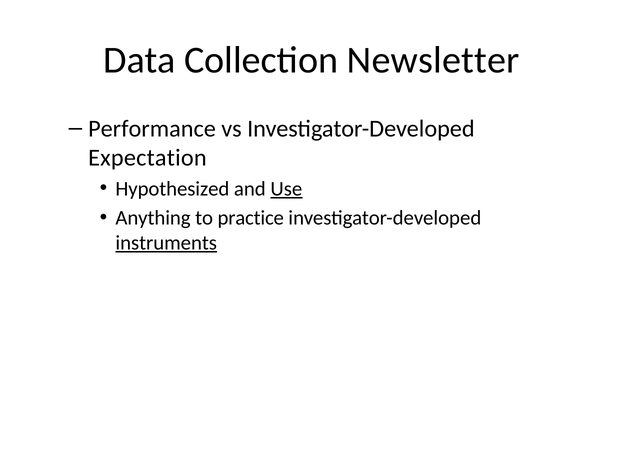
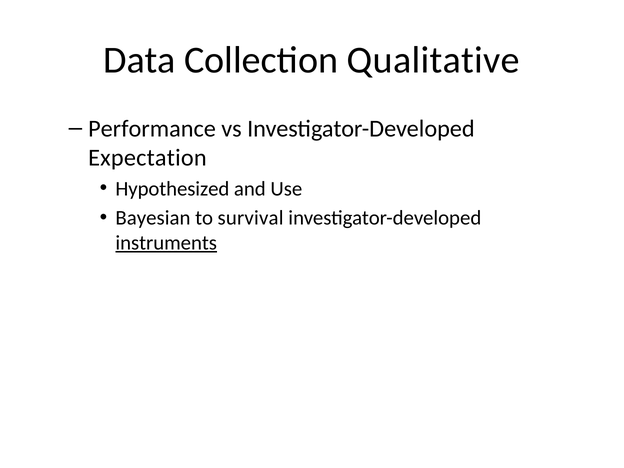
Newsletter: Newsletter -> Qualitative
Use underline: present -> none
Anything: Anything -> Bayesian
practice: practice -> survival
